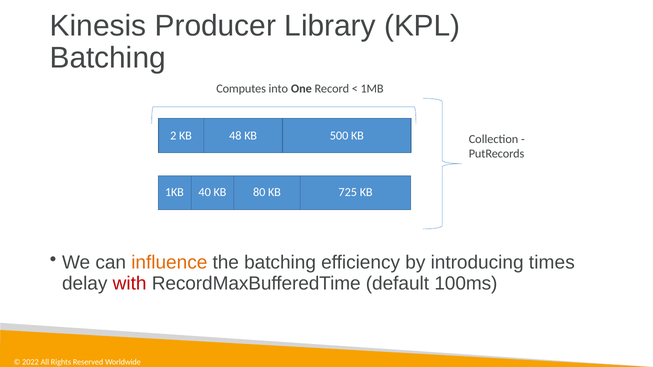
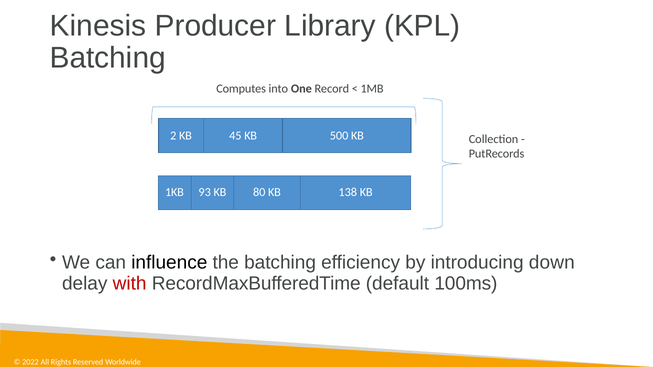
48: 48 -> 45
40: 40 -> 93
725: 725 -> 138
influence colour: orange -> black
times: times -> down
